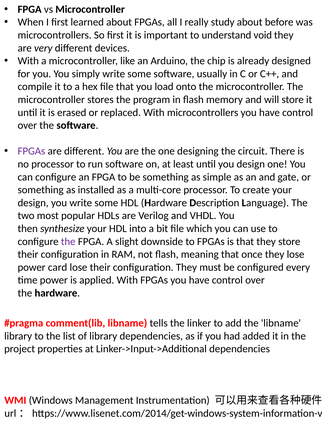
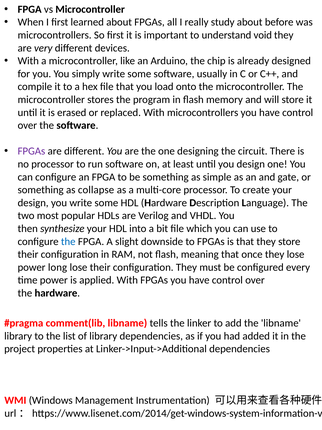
installed: installed -> collapse
the at (68, 241) colour: purple -> blue
card: card -> long
